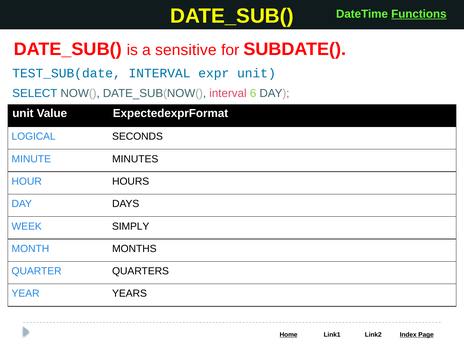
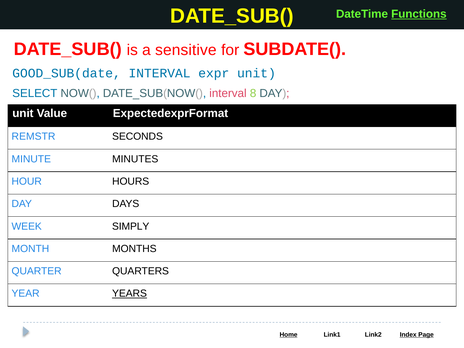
TEST_SUB(date: TEST_SUB(date -> GOOD_SUB(date
6: 6 -> 8
LOGICAL: LOGICAL -> REMSTR
YEARS underline: none -> present
